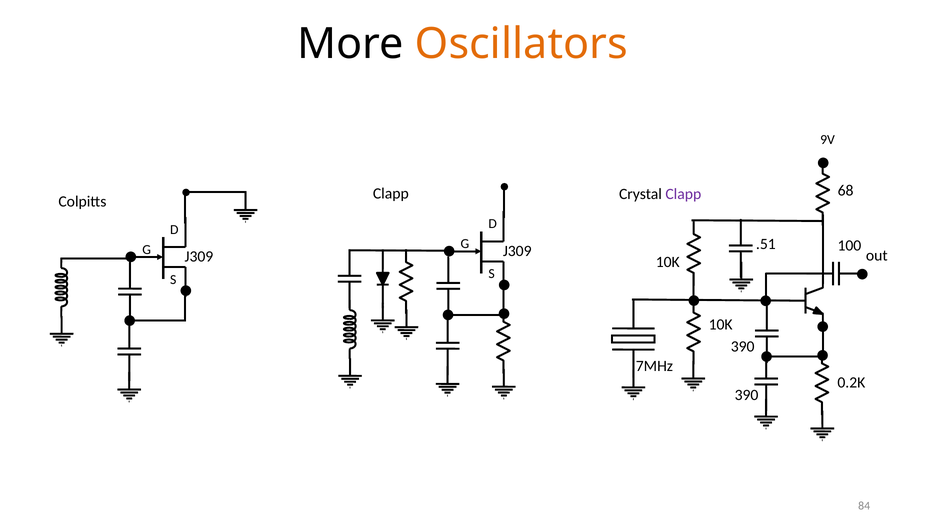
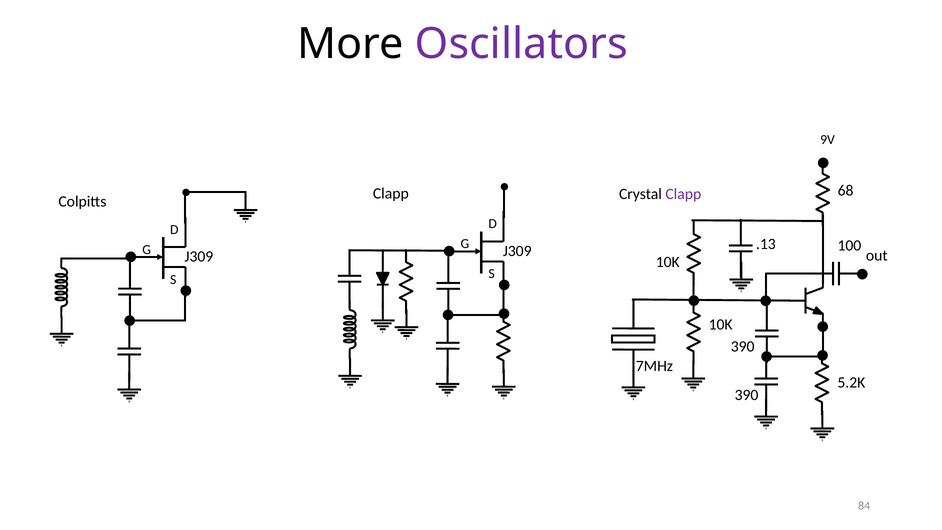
Oscillators colour: orange -> purple
.51: .51 -> .13
0.2K: 0.2K -> 5.2K
